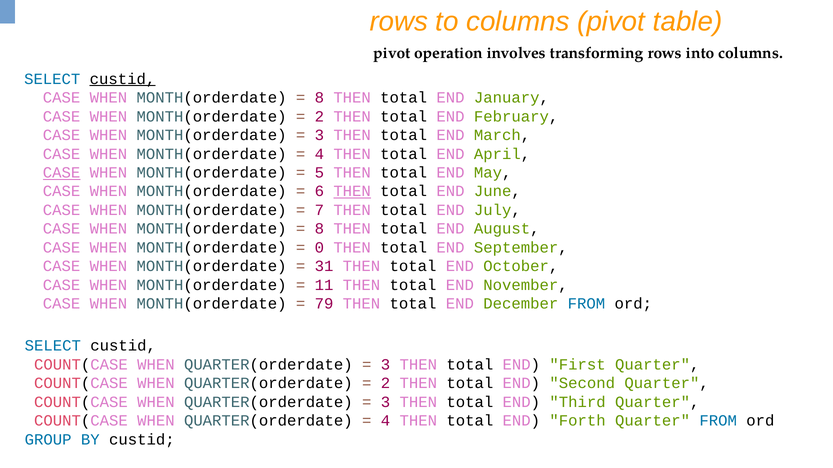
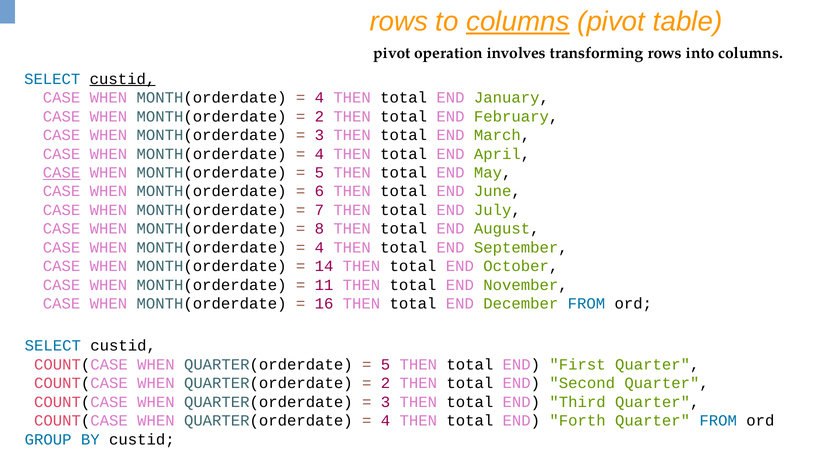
columns at (518, 22) underline: none -> present
8 at (319, 98): 8 -> 4
THEN at (352, 192) underline: present -> none
0 at (319, 248): 0 -> 4
31: 31 -> 14
79: 79 -> 16
3 at (385, 365): 3 -> 5
